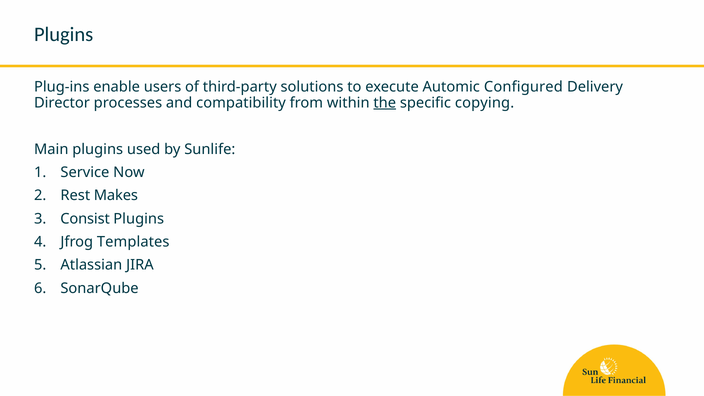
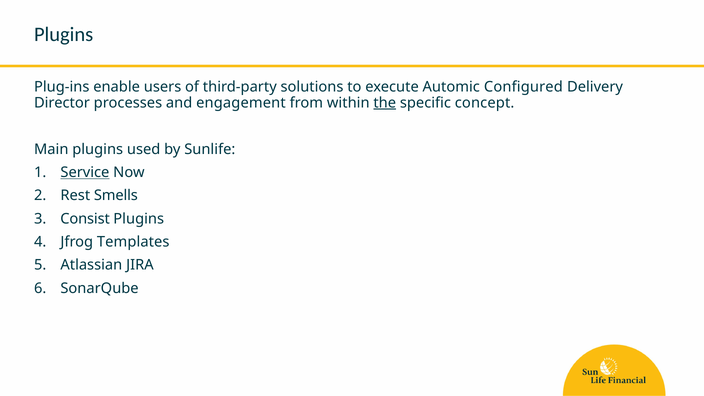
compatibility: compatibility -> engagement
copying: copying -> concept
Service underline: none -> present
Makes: Makes -> Smells
